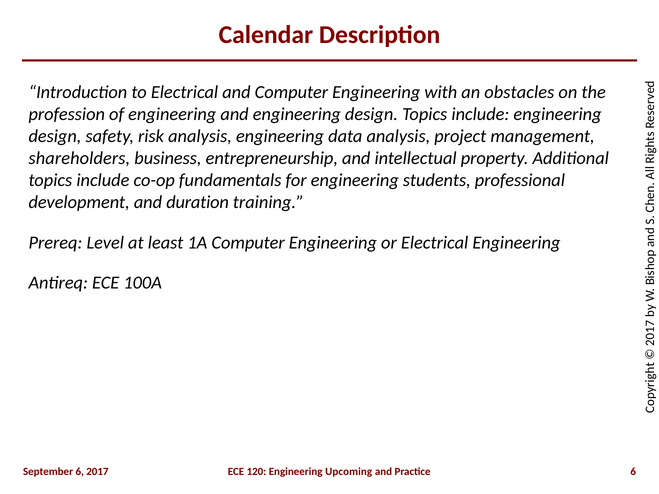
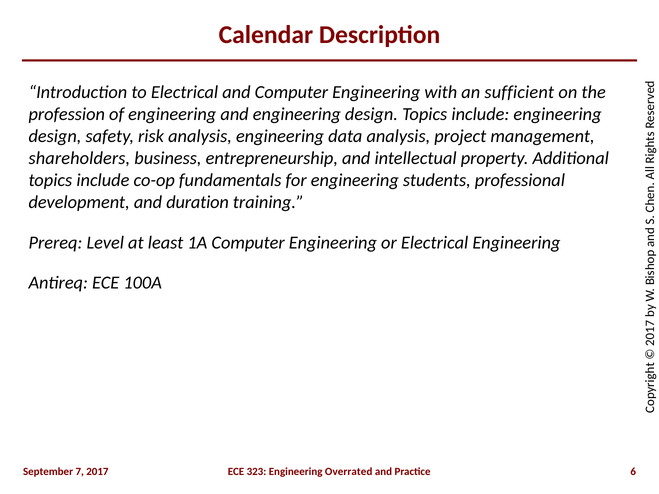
obstacles: obstacles -> sufficient
September 6: 6 -> 7
120: 120 -> 323
Upcoming: Upcoming -> Overrated
